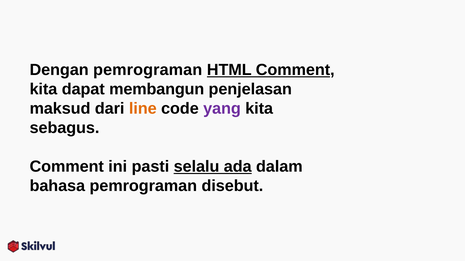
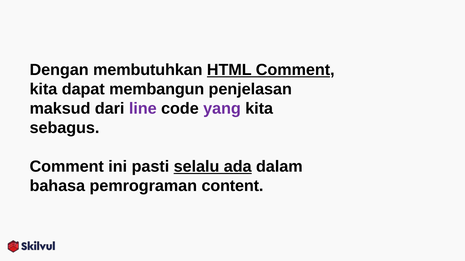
Dengan pemrograman: pemrograman -> membutuhkan
line colour: orange -> purple
disebut: disebut -> content
